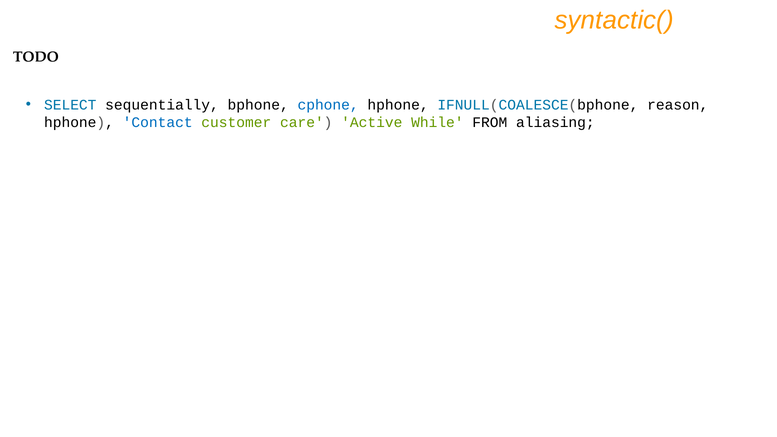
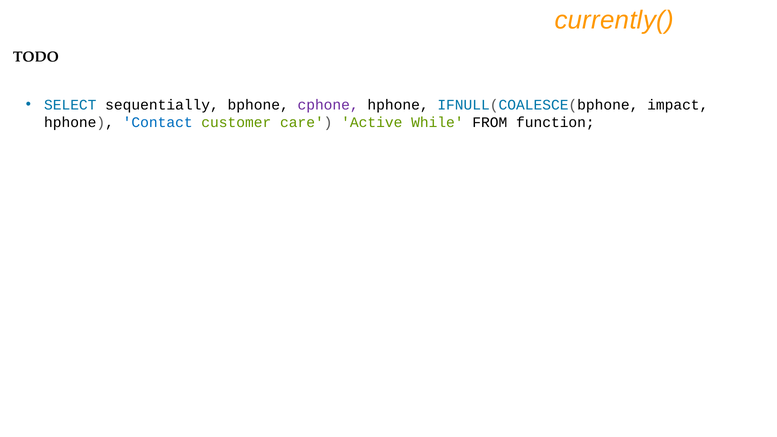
syntactic(: syntactic( -> currently(
cphone colour: blue -> purple
reason: reason -> impact
aliasing: aliasing -> function
